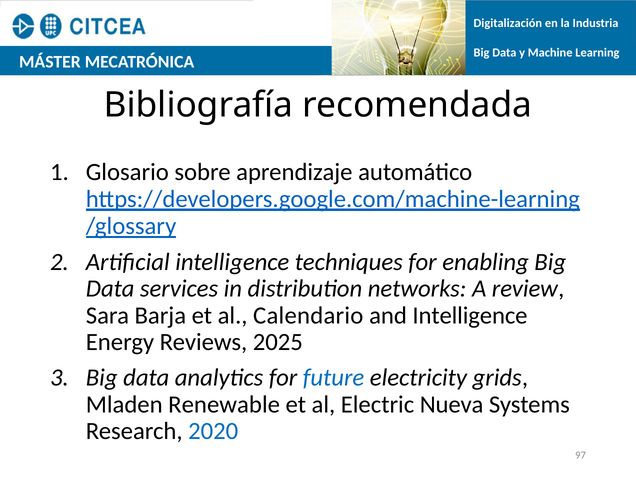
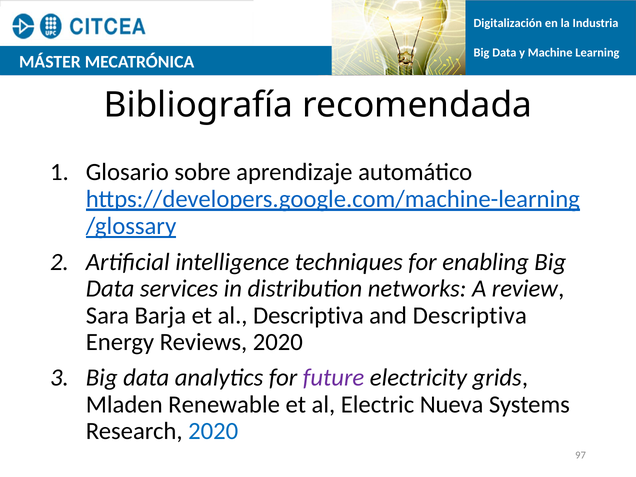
al Calendario: Calendario -> Descriptiva
and Intelligence: Intelligence -> Descriptiva
Reviews 2025: 2025 -> 2020
future colour: blue -> purple
